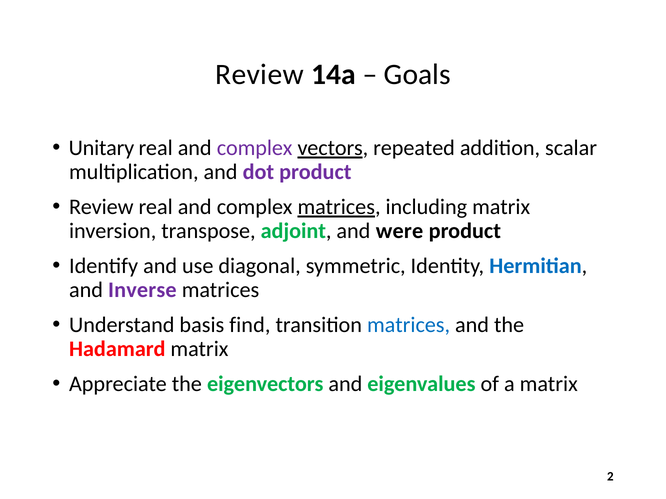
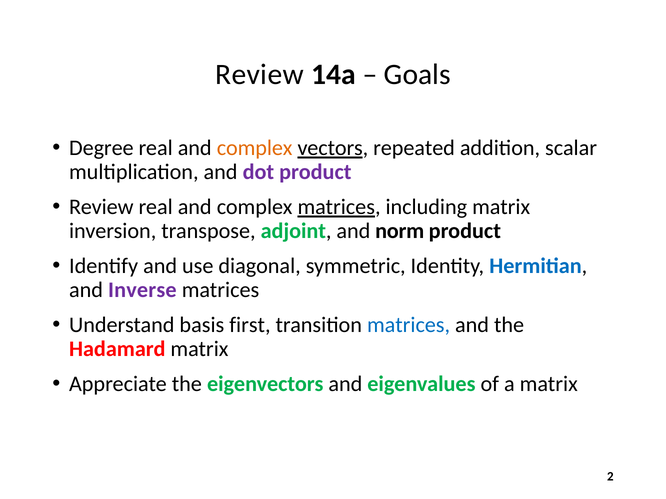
Unitary: Unitary -> Degree
complex at (255, 148) colour: purple -> orange
were: were -> norm
find: find -> first
